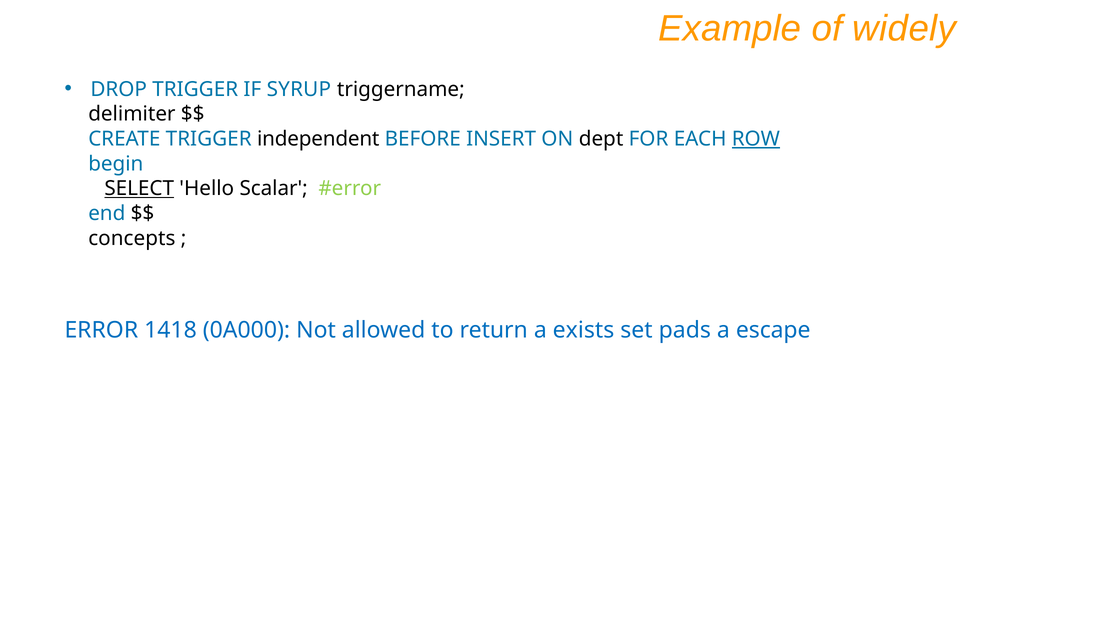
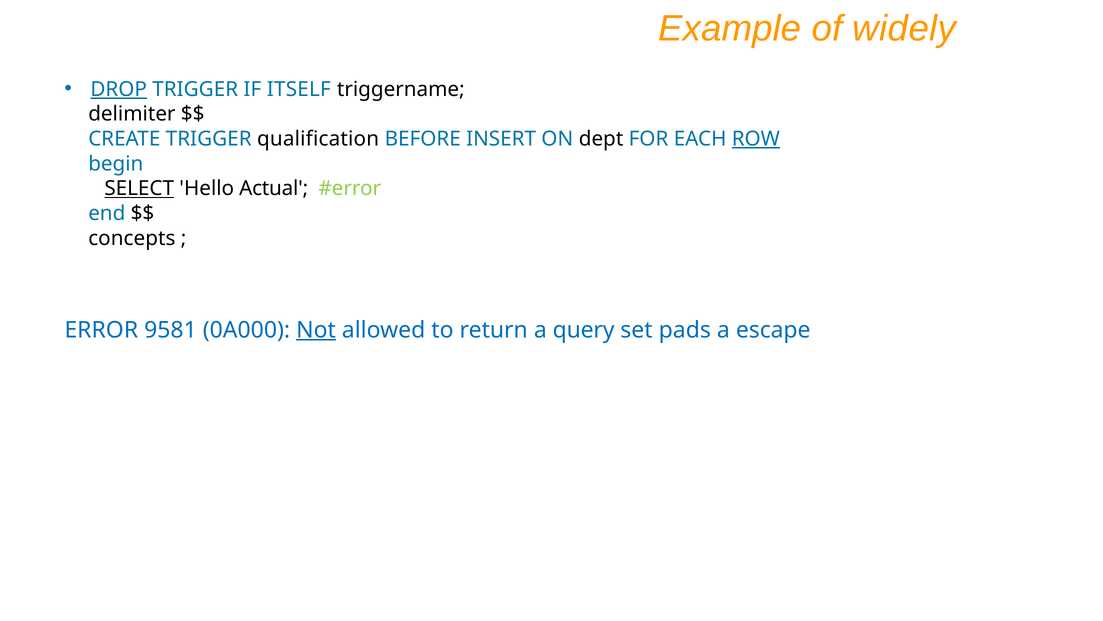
DROP underline: none -> present
SYRUP: SYRUP -> ITSELF
independent: independent -> qualification
Scalar: Scalar -> Actual
1418: 1418 -> 9581
Not underline: none -> present
exists: exists -> query
